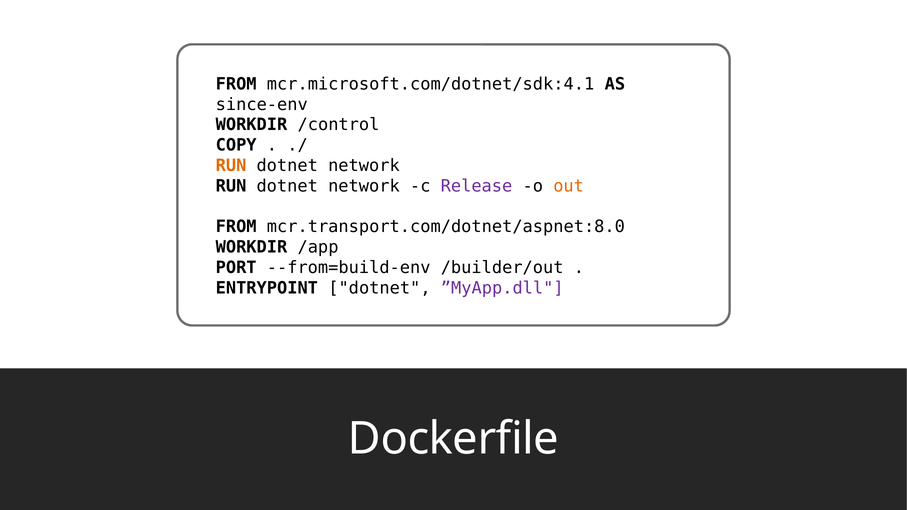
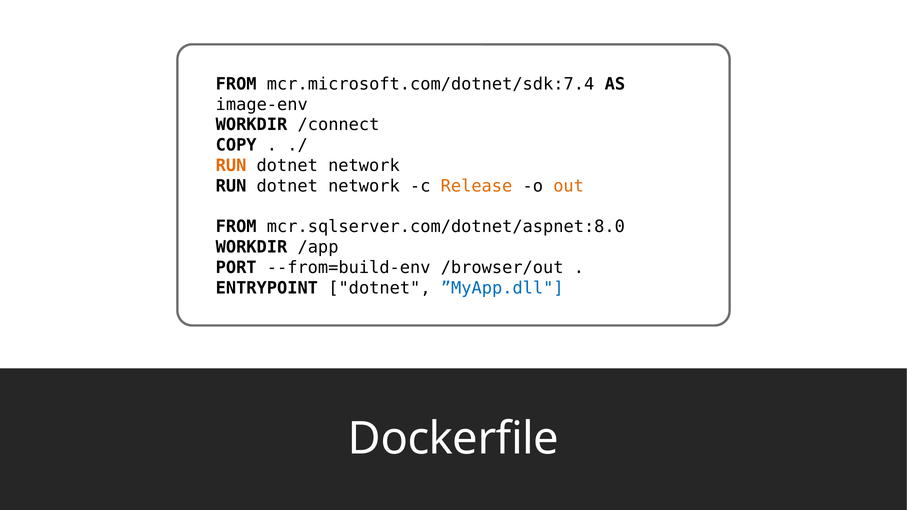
mcr.microsoft.com/dotnet/sdk:4.1: mcr.microsoft.com/dotnet/sdk:4.1 -> mcr.microsoft.com/dotnet/sdk:7.4
since-env: since-env -> image-env
/control: /control -> /connect
Release colour: purple -> orange
mcr.transport.com/dotnet/aspnet:8.0: mcr.transport.com/dotnet/aspnet:8.0 -> mcr.sqlserver.com/dotnet/aspnet:8.0
/builder/out: /builder/out -> /browser/out
”MyApp.dll colour: purple -> blue
